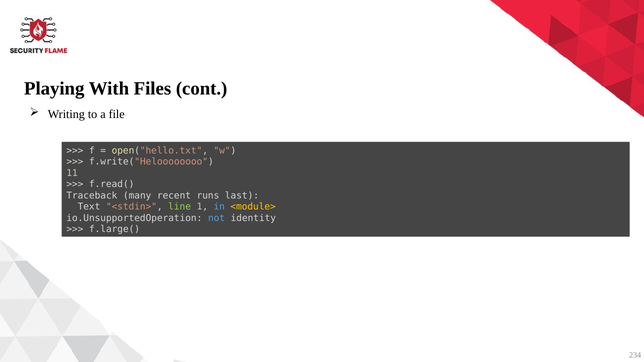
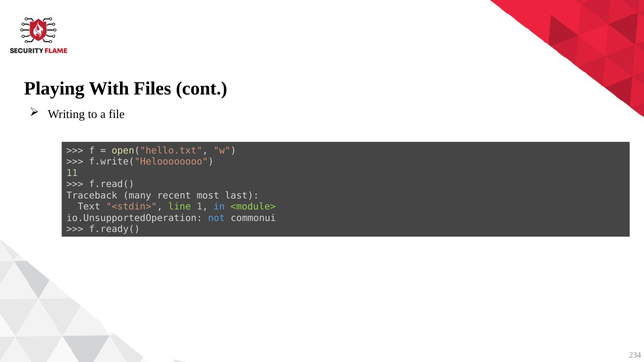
runs: runs -> most
<module> colour: yellow -> light green
identity: identity -> commonui
f.large(: f.large( -> f.ready(
